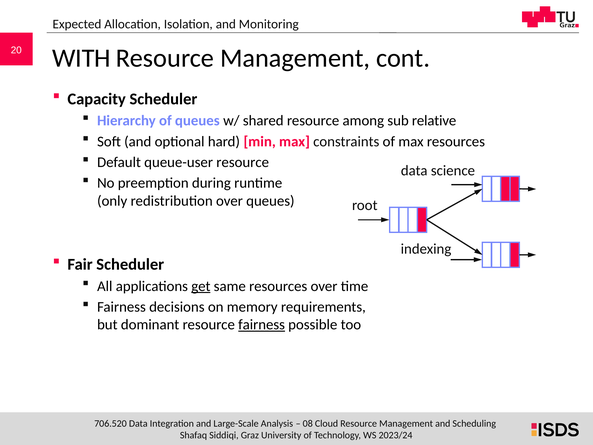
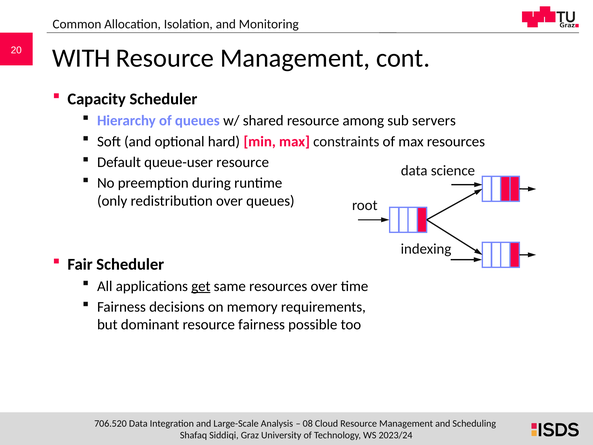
Expected: Expected -> Common
relative: relative -> servers
fairness at (262, 325) underline: present -> none
